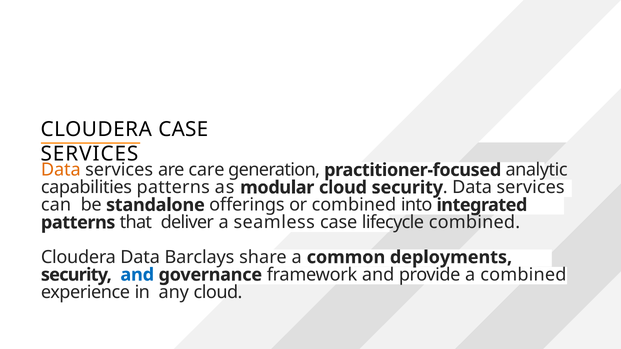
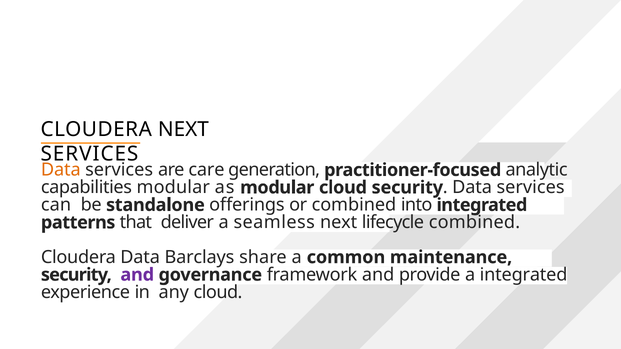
CLOUDERA CASE: CASE -> NEXT
capabilities patterns: patterns -> modular
seamless case: case -> next
deployments: deployments -> maintenance
and at (137, 275) colour: blue -> purple
a combined: combined -> integrated
